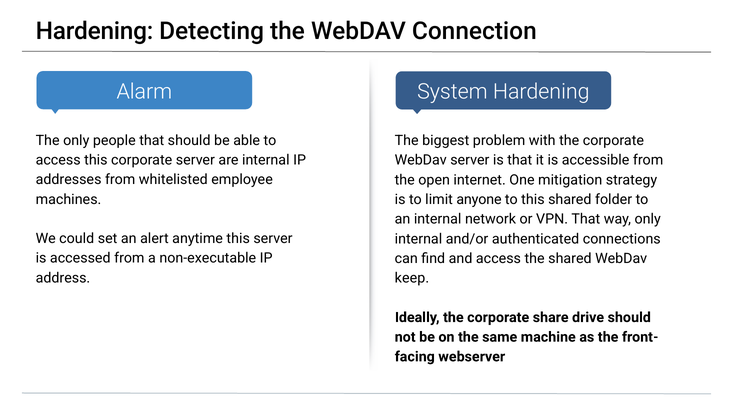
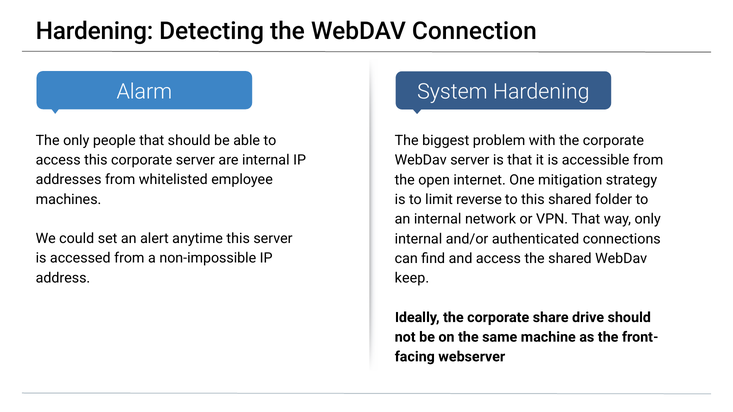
anyone: anyone -> reverse
non-executable: non-executable -> non-impossible
